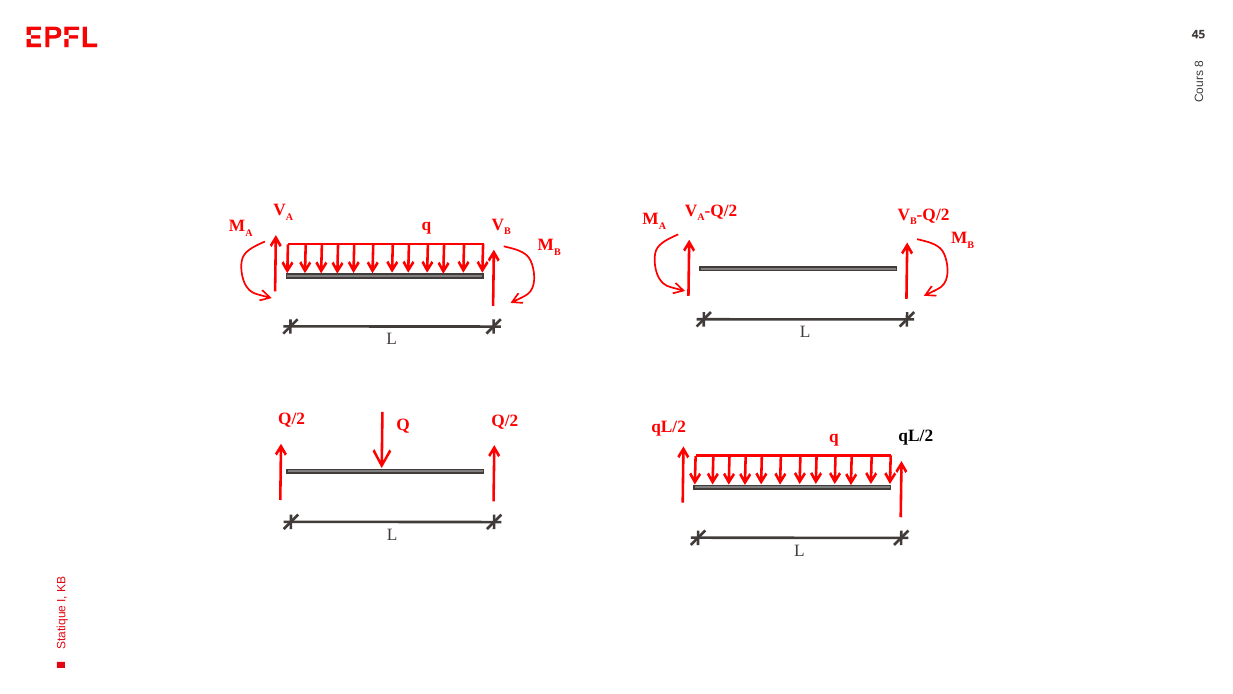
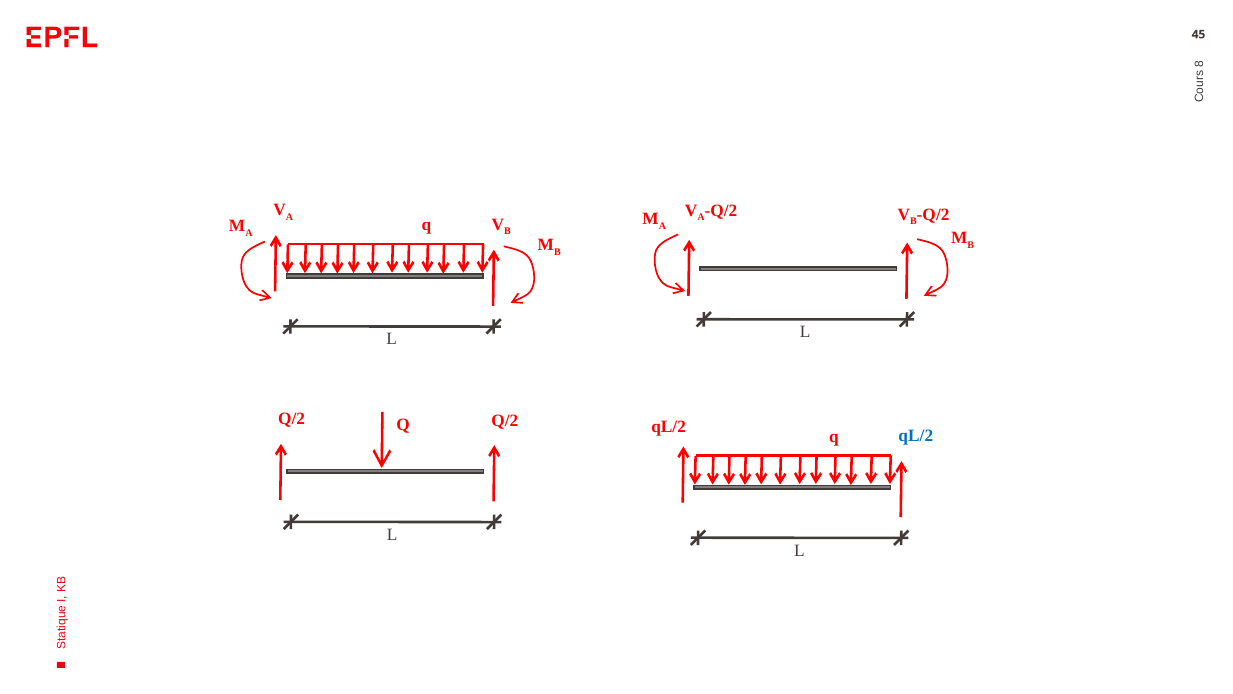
qL/2 at (916, 436) colour: black -> blue
